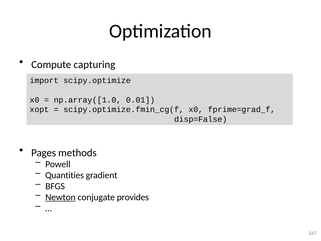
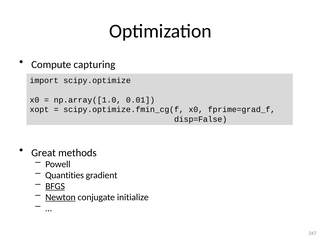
Pages: Pages -> Great
BFGS underline: none -> present
provides: provides -> initialize
